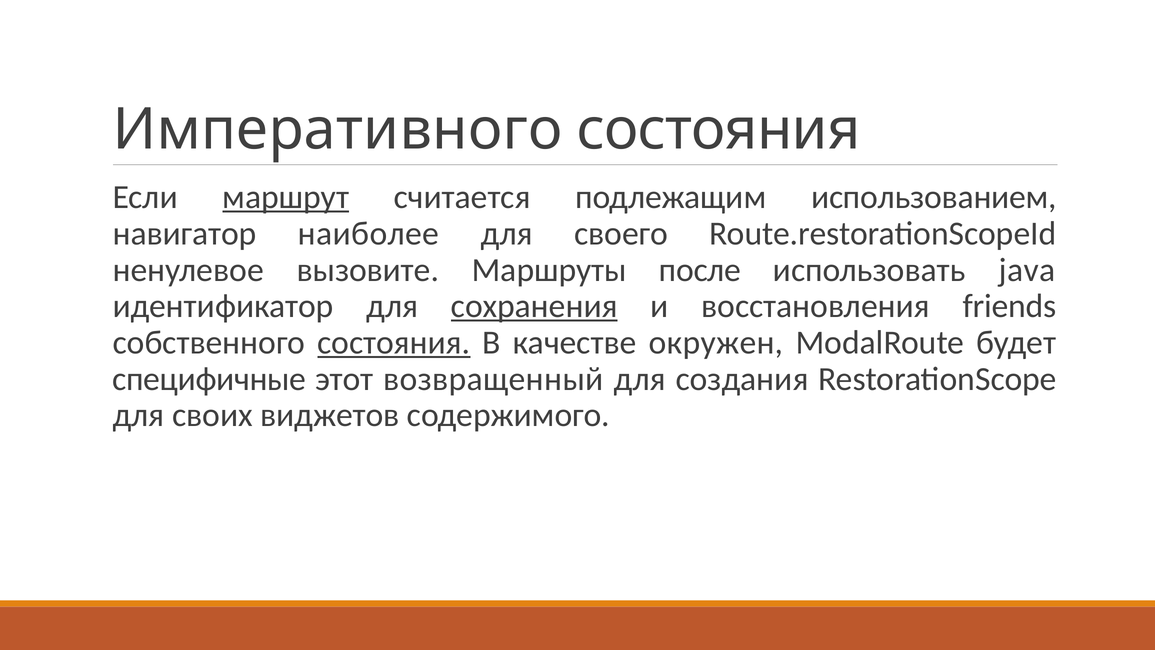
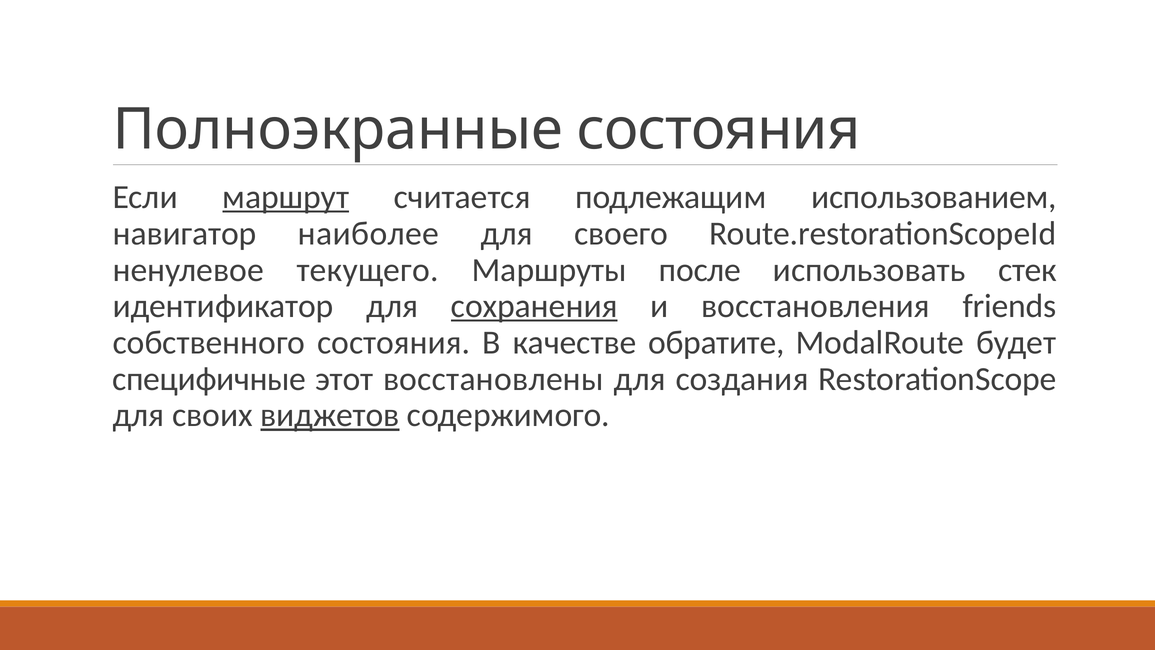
Императивного: Императивного -> Полноэкранные
вызовите: вызовите -> текущего
java: java -> стек
состояния at (394, 342) underline: present -> none
окружен: окружен -> обратите
возвращенный: возвращенный -> восстановлены
виджетов underline: none -> present
